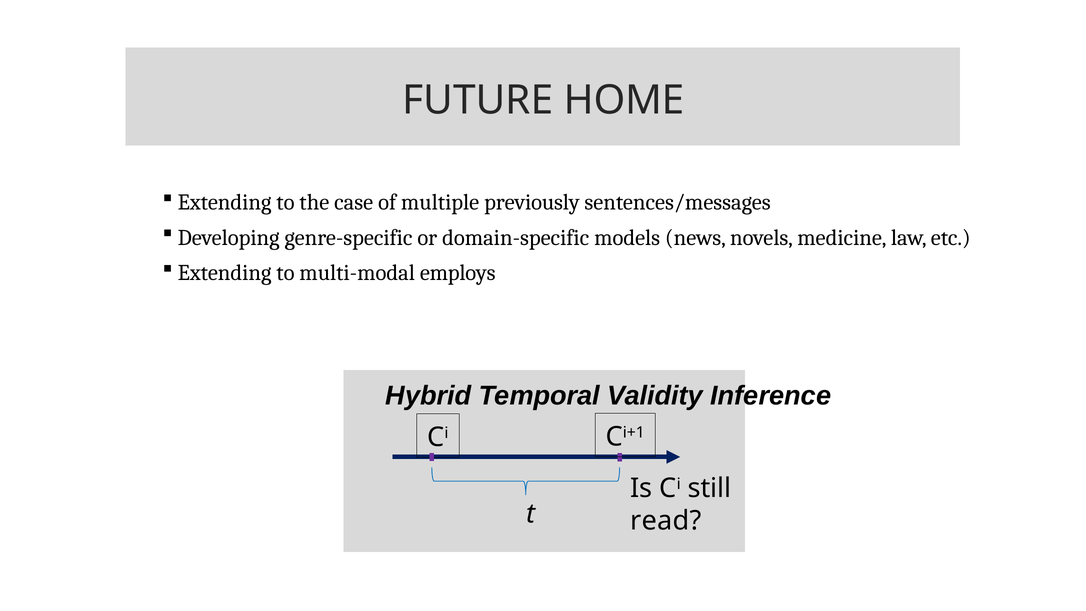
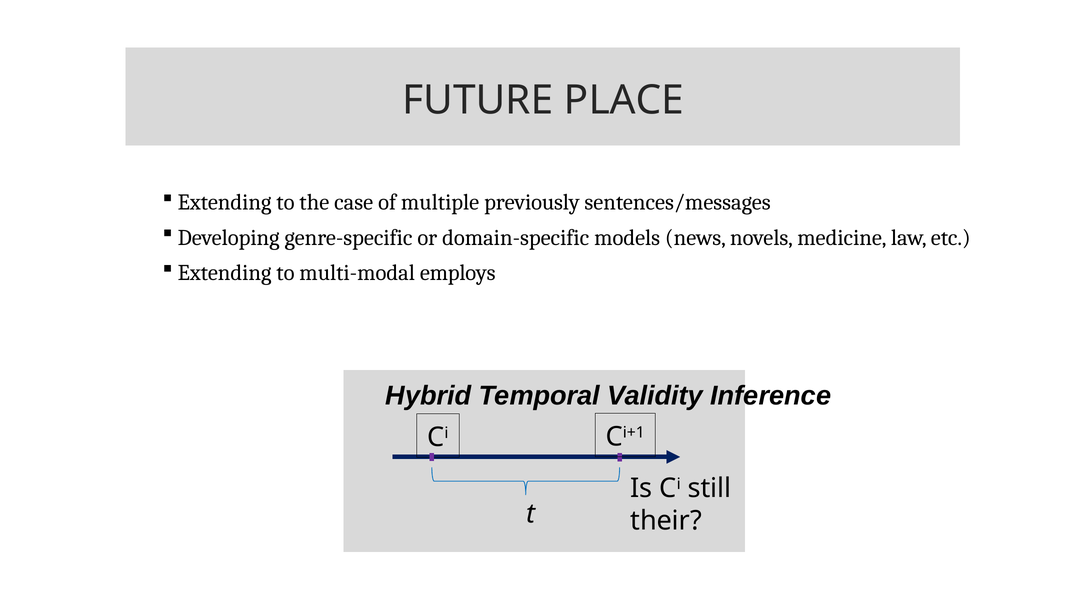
HOME: HOME -> PLACE
read: read -> their
